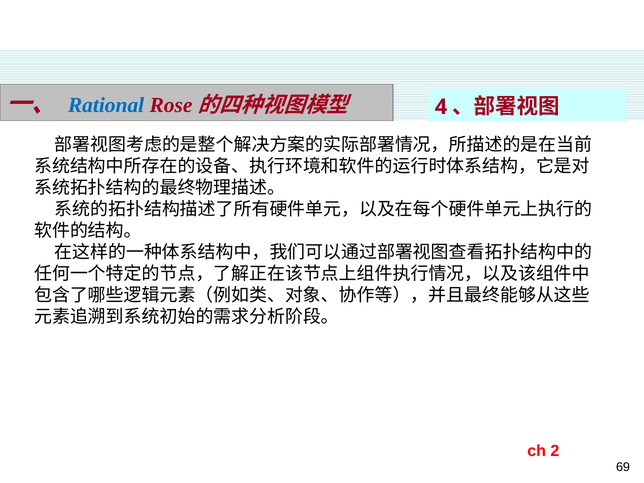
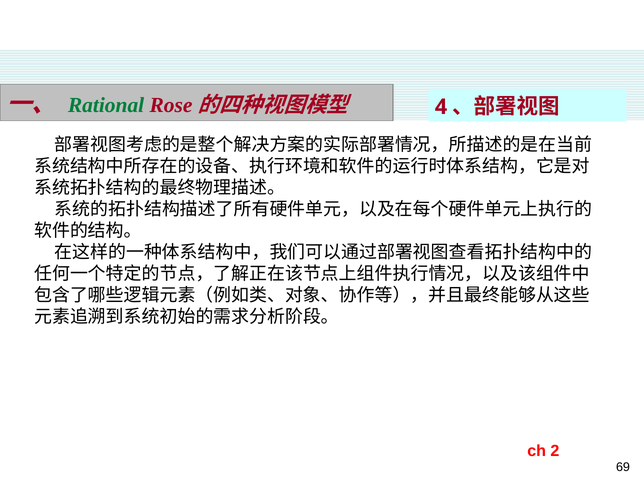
Rational colour: blue -> green
